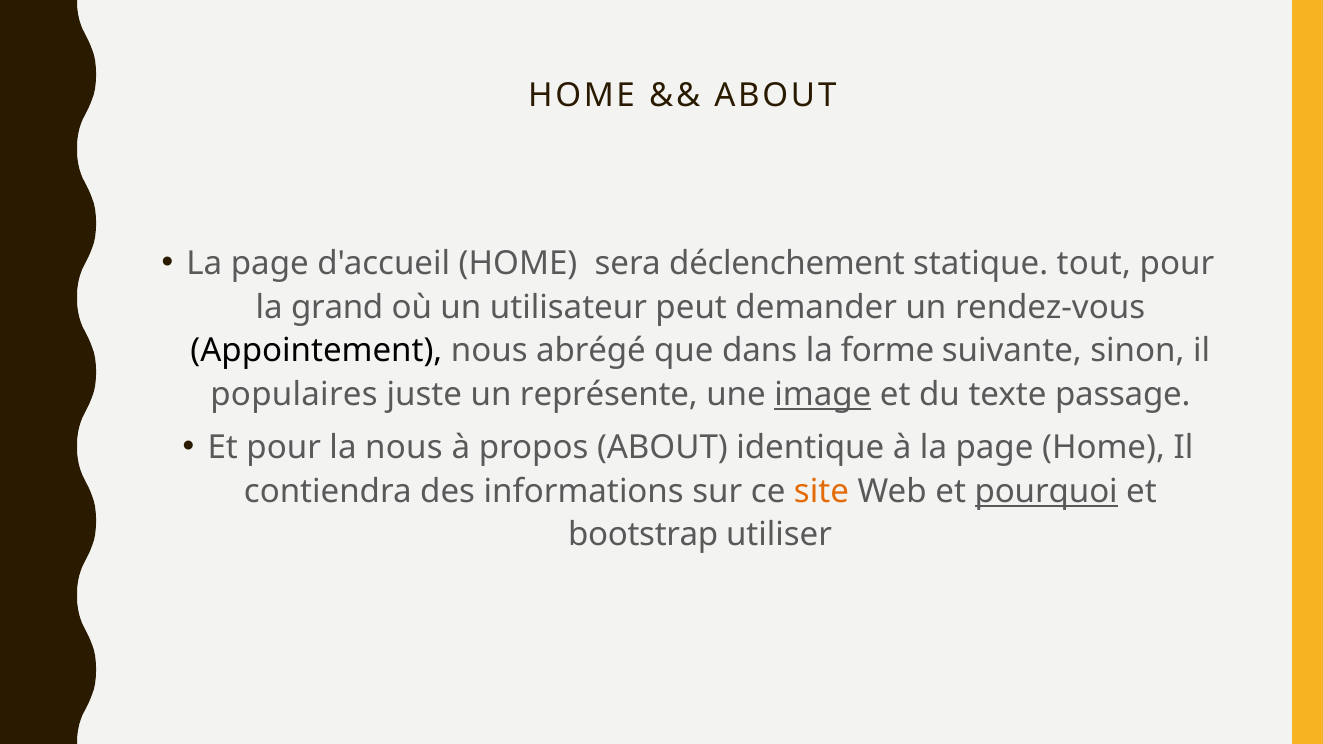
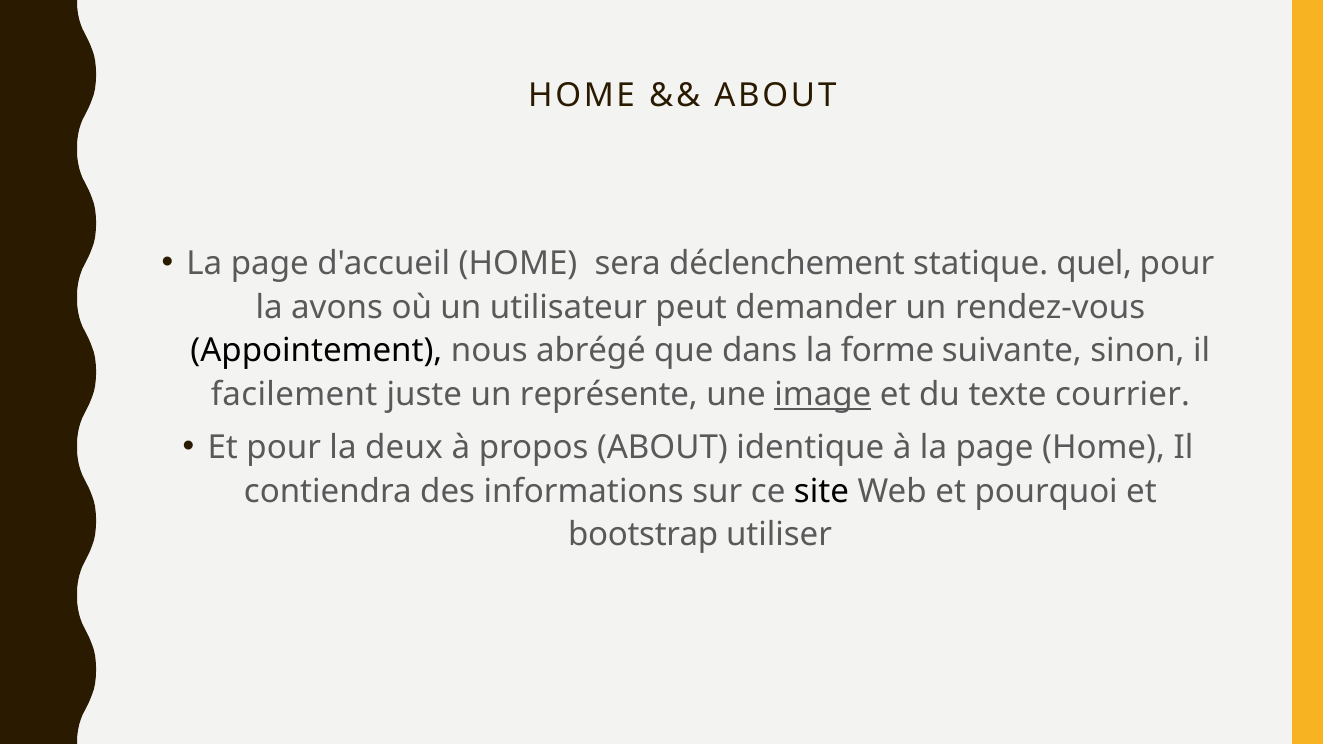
tout: tout -> quel
grand: grand -> avons
populaires: populaires -> facilement
passage: passage -> courrier
la nous: nous -> deux
site colour: orange -> black
pourquoi underline: present -> none
